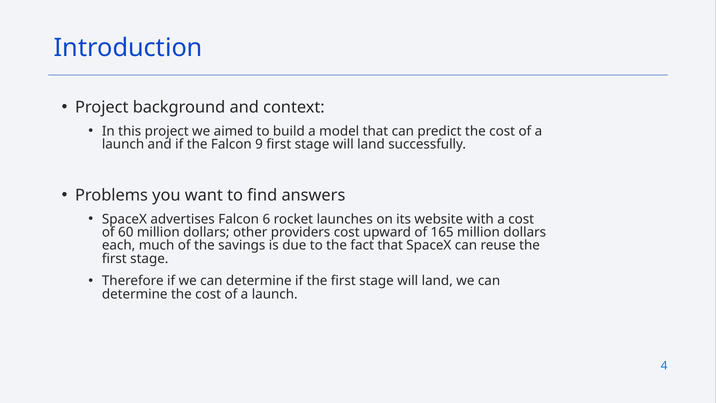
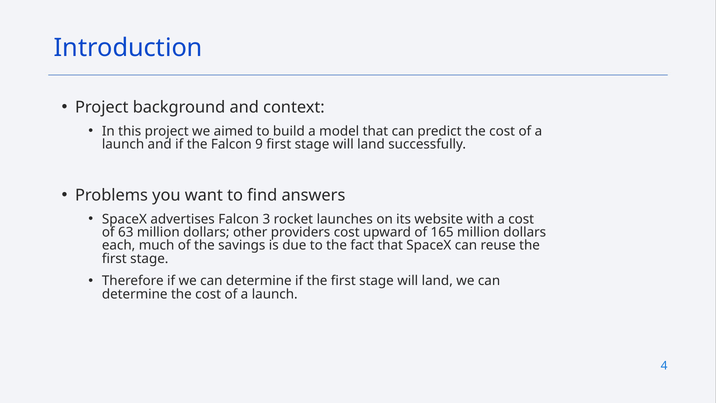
6: 6 -> 3
60: 60 -> 63
